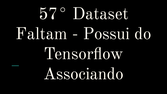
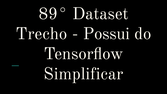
57°: 57° -> 89°
Faltam: Faltam -> Trecho
Associando: Associando -> Simplificar
